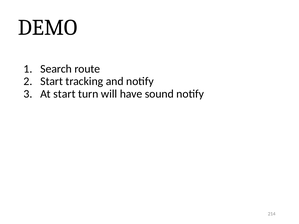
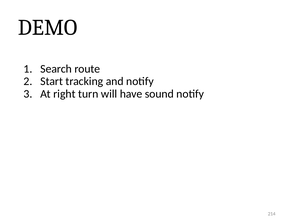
At start: start -> right
